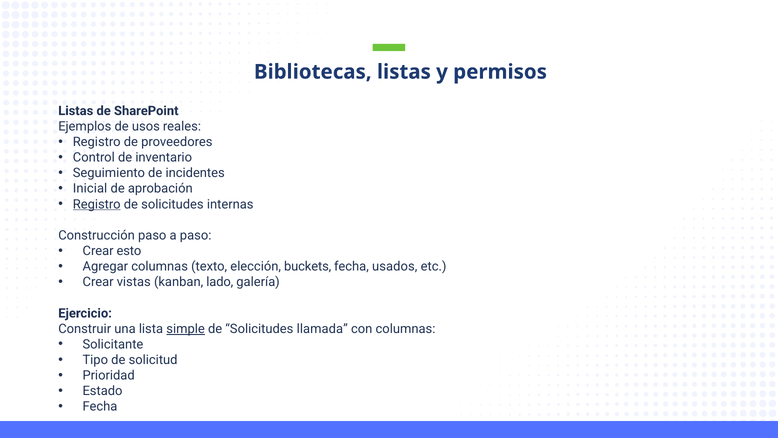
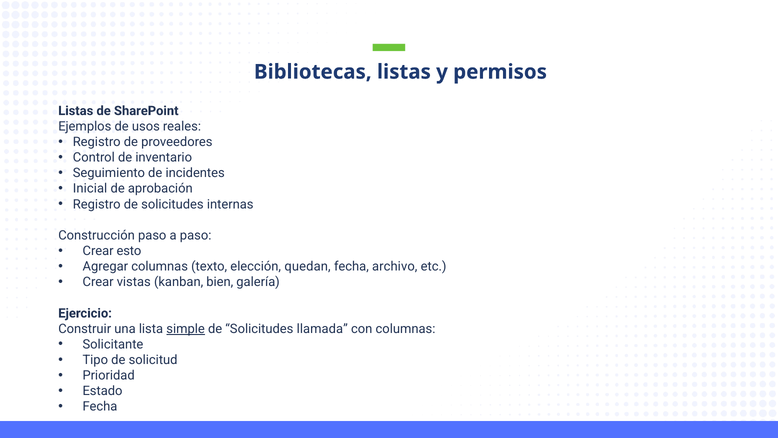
Registro at (97, 204) underline: present -> none
buckets: buckets -> quedan
usados: usados -> archivo
lado: lado -> bien
